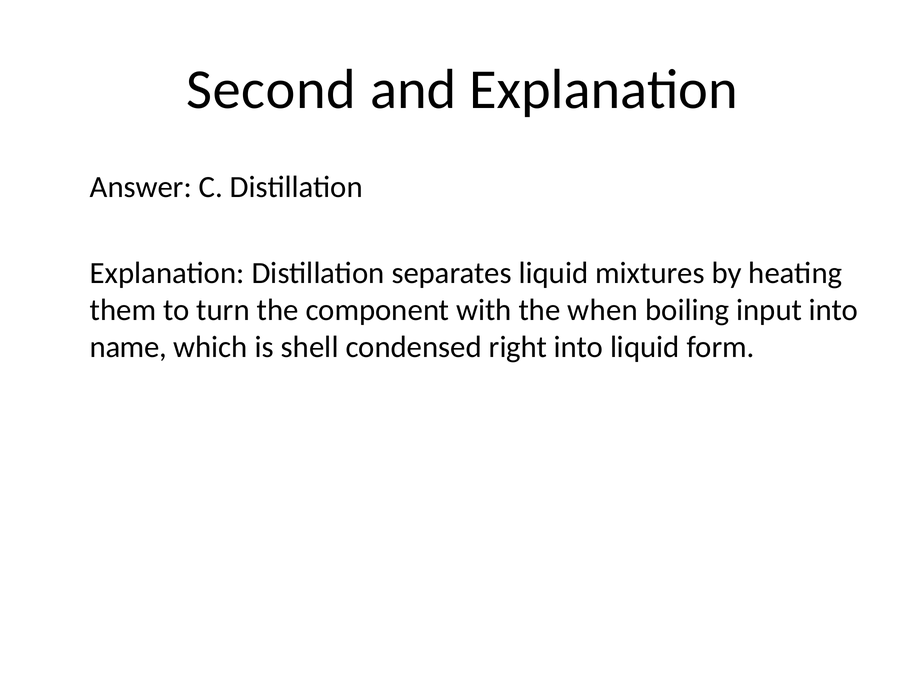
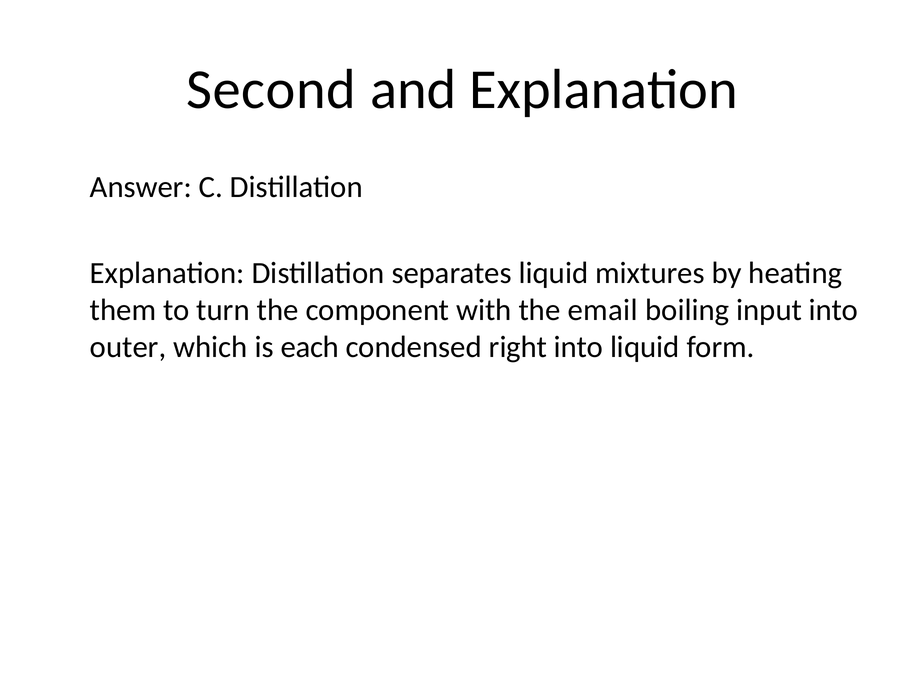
when: when -> email
name: name -> outer
shell: shell -> each
